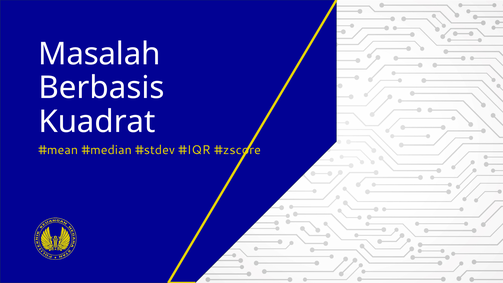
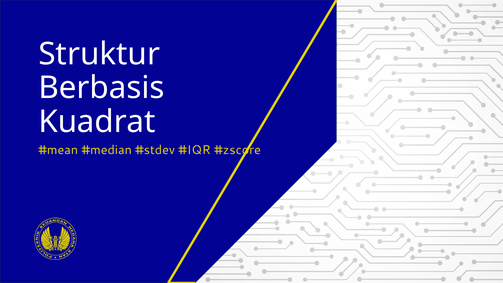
Masalah: Masalah -> Struktur
